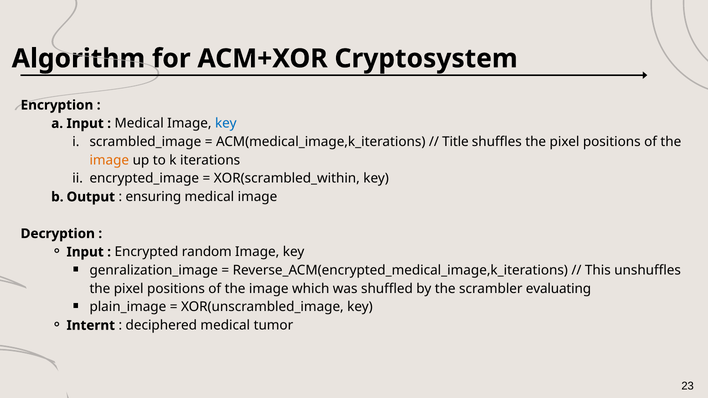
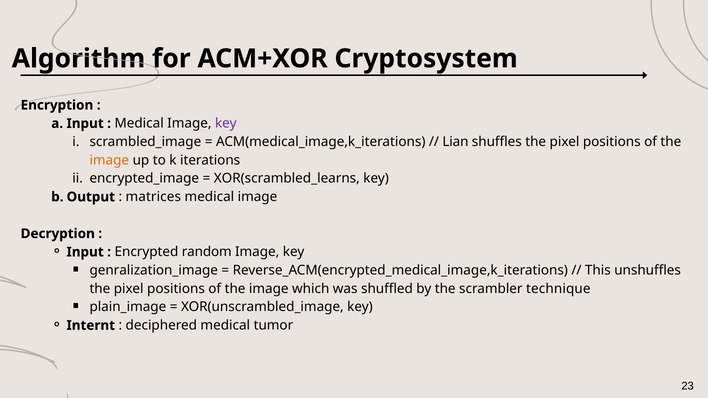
key at (226, 124) colour: blue -> purple
Title: Title -> Lian
XOR(scrambled_within: XOR(scrambled_within -> XOR(scrambled_learns
ensuring: ensuring -> matrices
evaluating: evaluating -> technique
